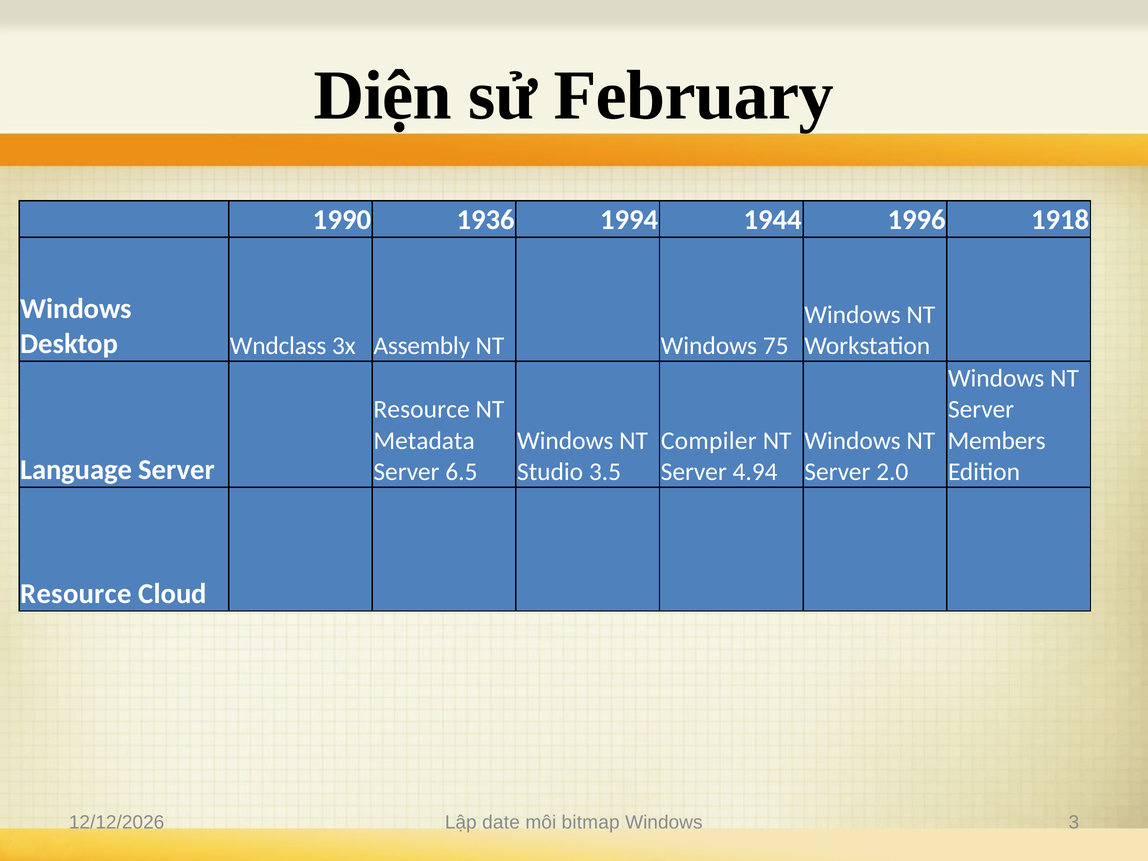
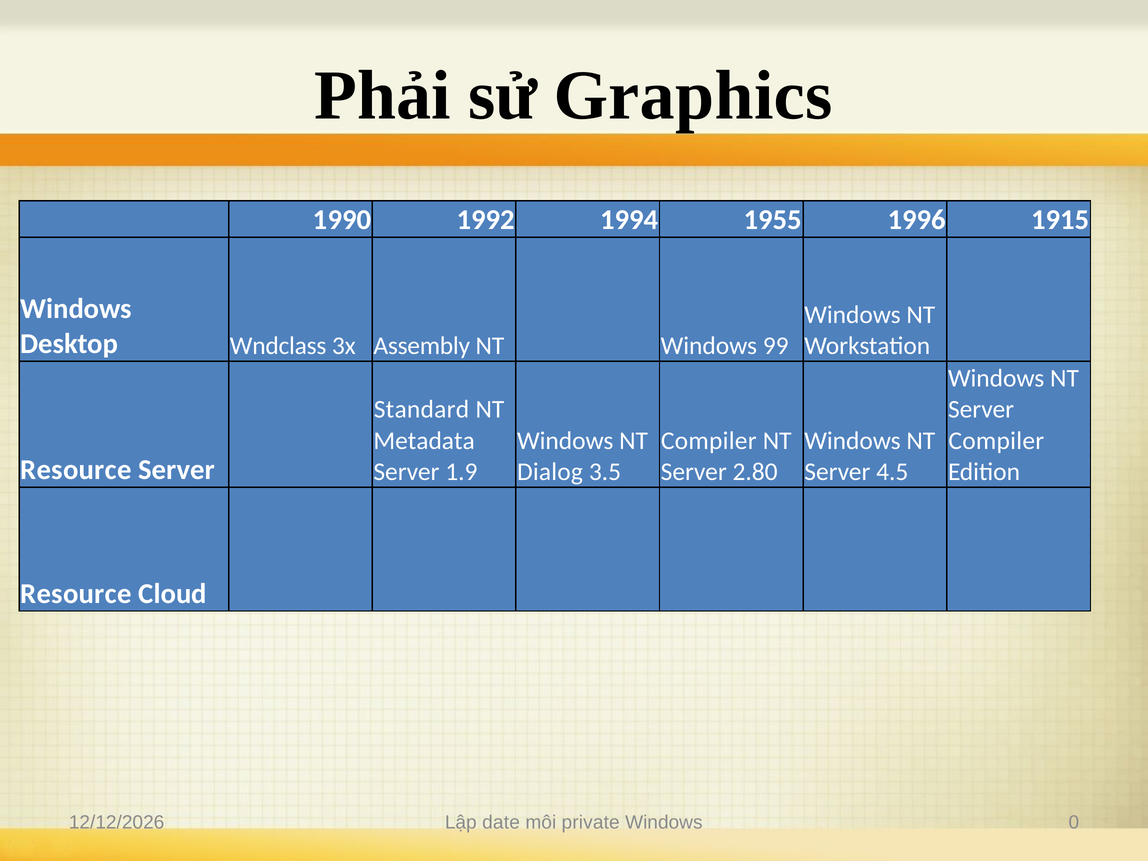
Diện: Diện -> Phải
February: February -> Graphics
1936: 1936 -> 1992
1944: 1944 -> 1955
1918: 1918 -> 1915
75: 75 -> 99
Resource at (422, 409): Resource -> Standard
Members at (997, 441): Members -> Compiler
Language at (76, 470): Language -> Resource
6.5: 6.5 -> 1.9
Studio: Studio -> Dialog
4.94: 4.94 -> 2.80
2.0: 2.0 -> 4.5
bitmap: bitmap -> private
3: 3 -> 0
